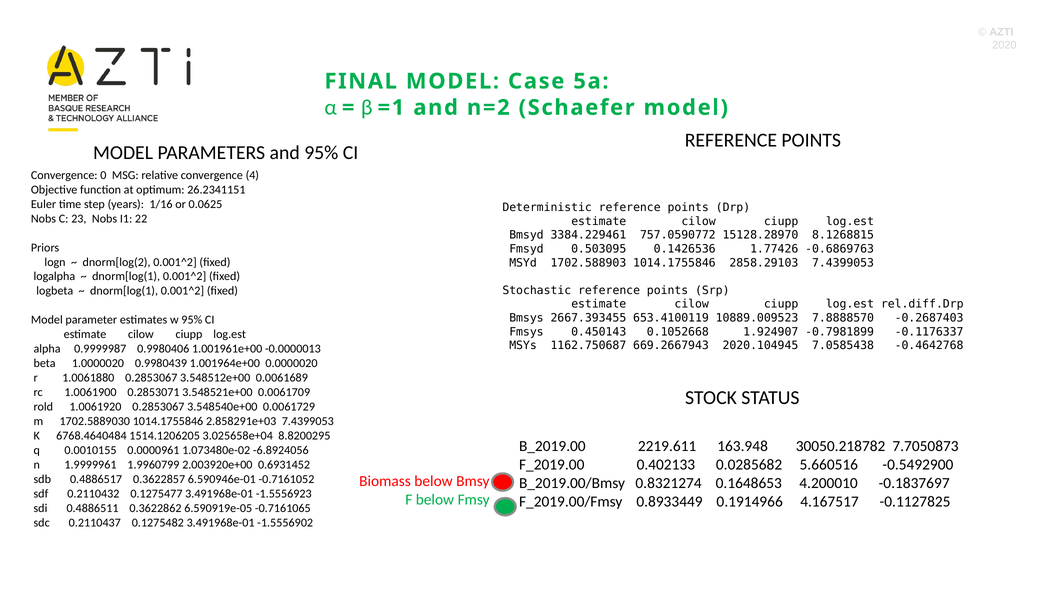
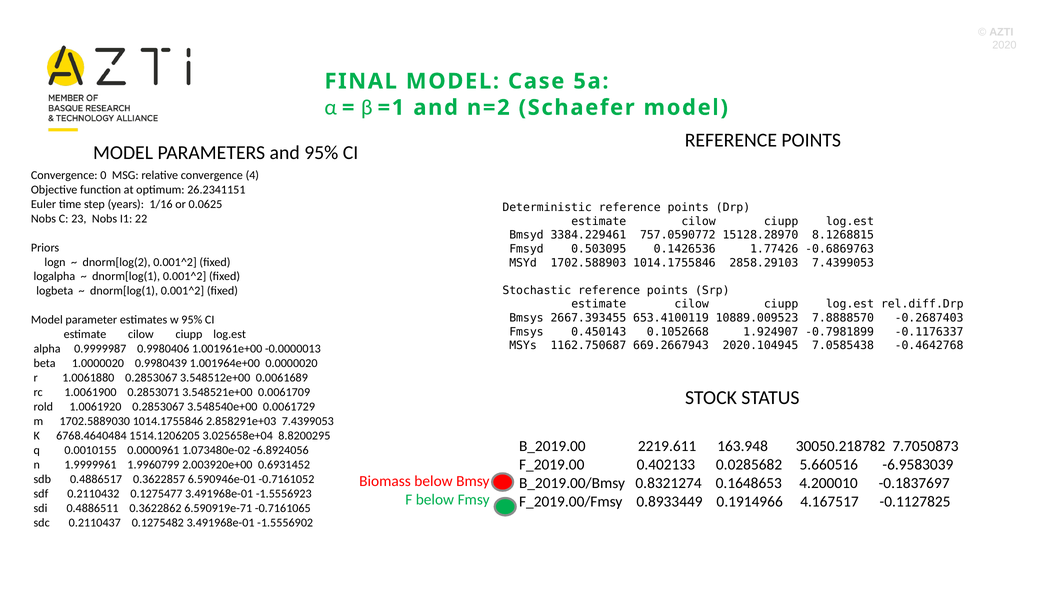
-0.5492900: -0.5492900 -> -6.9583039
6.590919e-05: 6.590919e-05 -> 6.590919e-71
